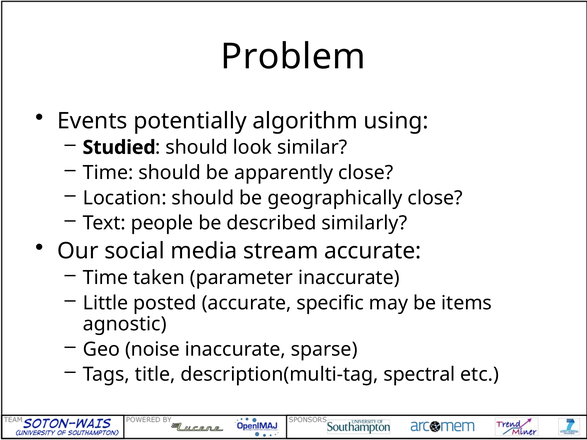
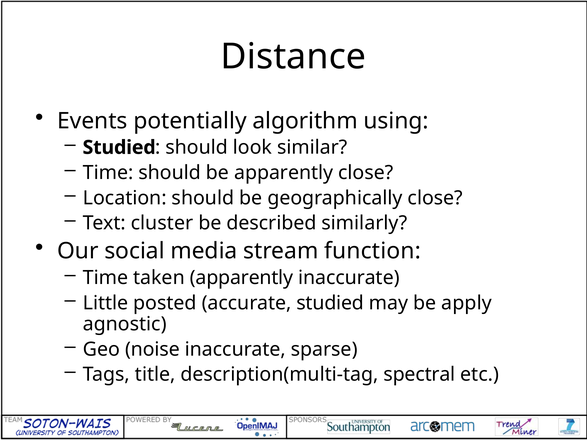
Problem: Problem -> Distance
people: people -> cluster
stream accurate: accurate -> function
taken parameter: parameter -> apparently
accurate specific: specific -> studied
items: items -> apply
